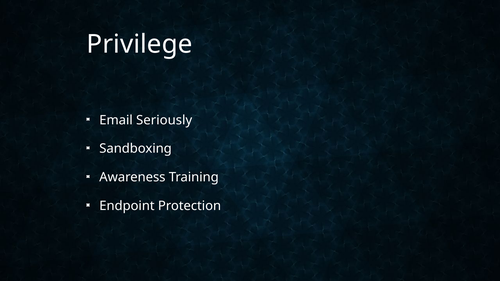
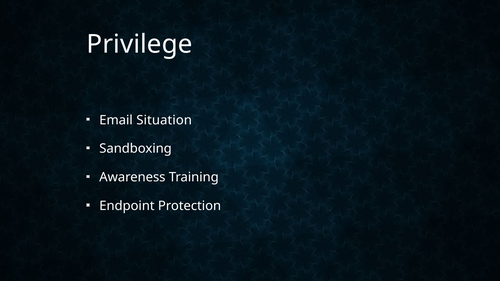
Seriously: Seriously -> Situation
